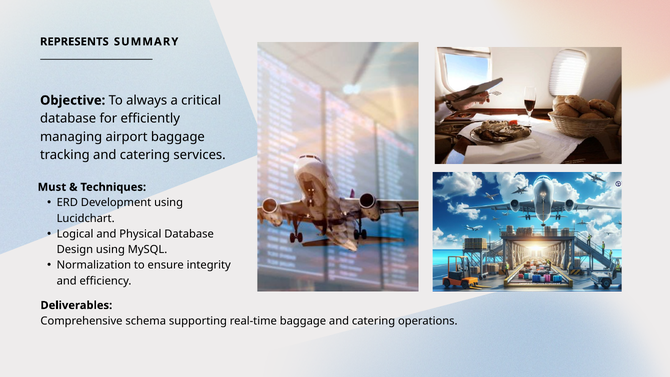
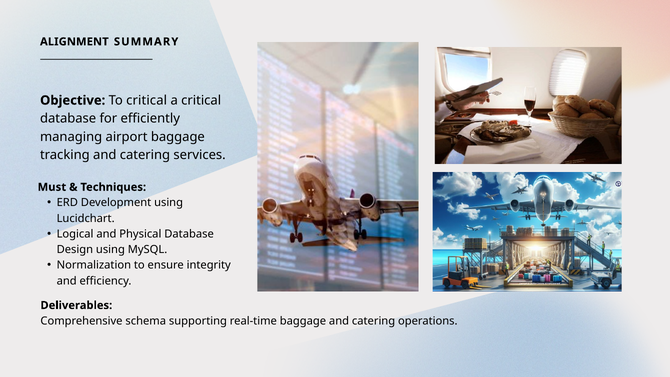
REPRESENTS: REPRESENTS -> ALIGNMENT
To always: always -> critical
